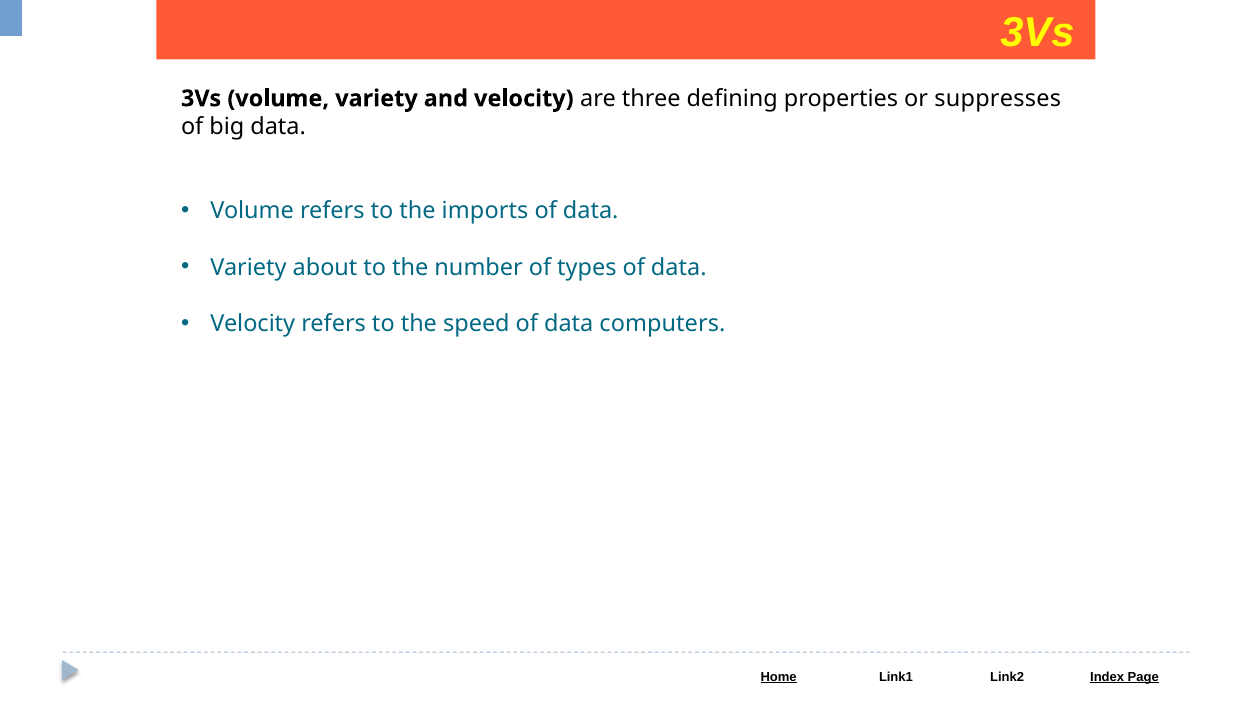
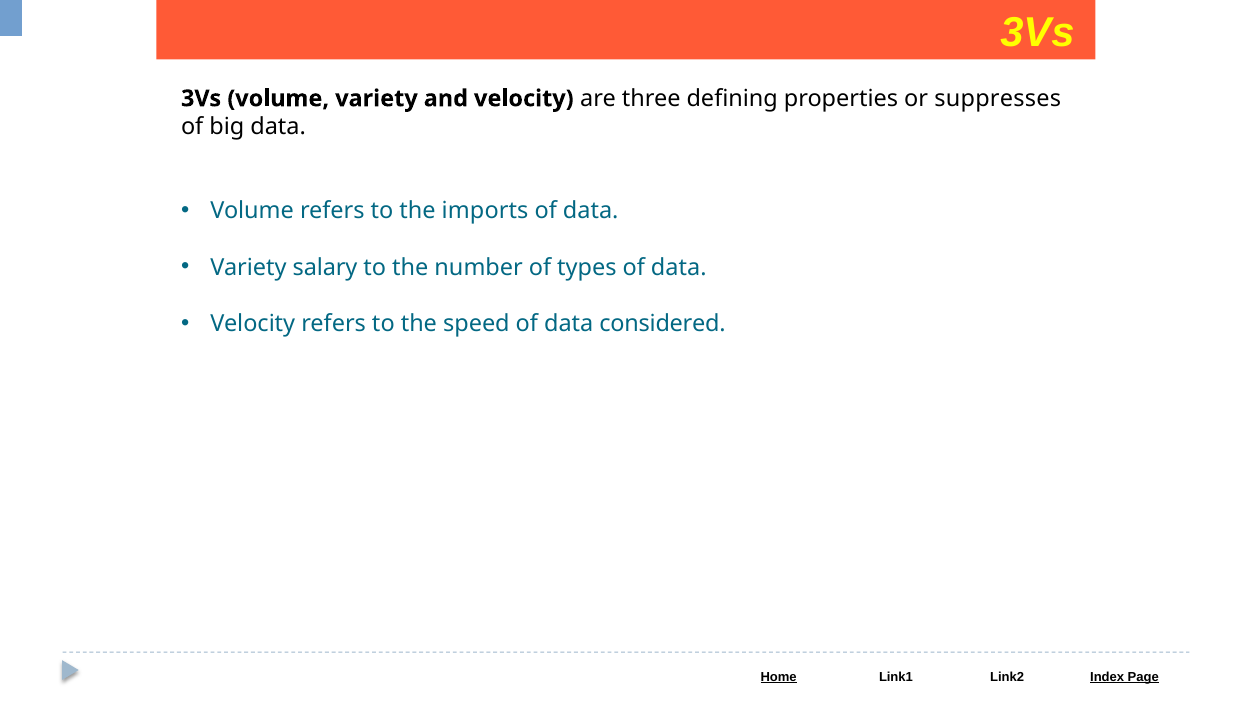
about: about -> salary
computers: computers -> considered
